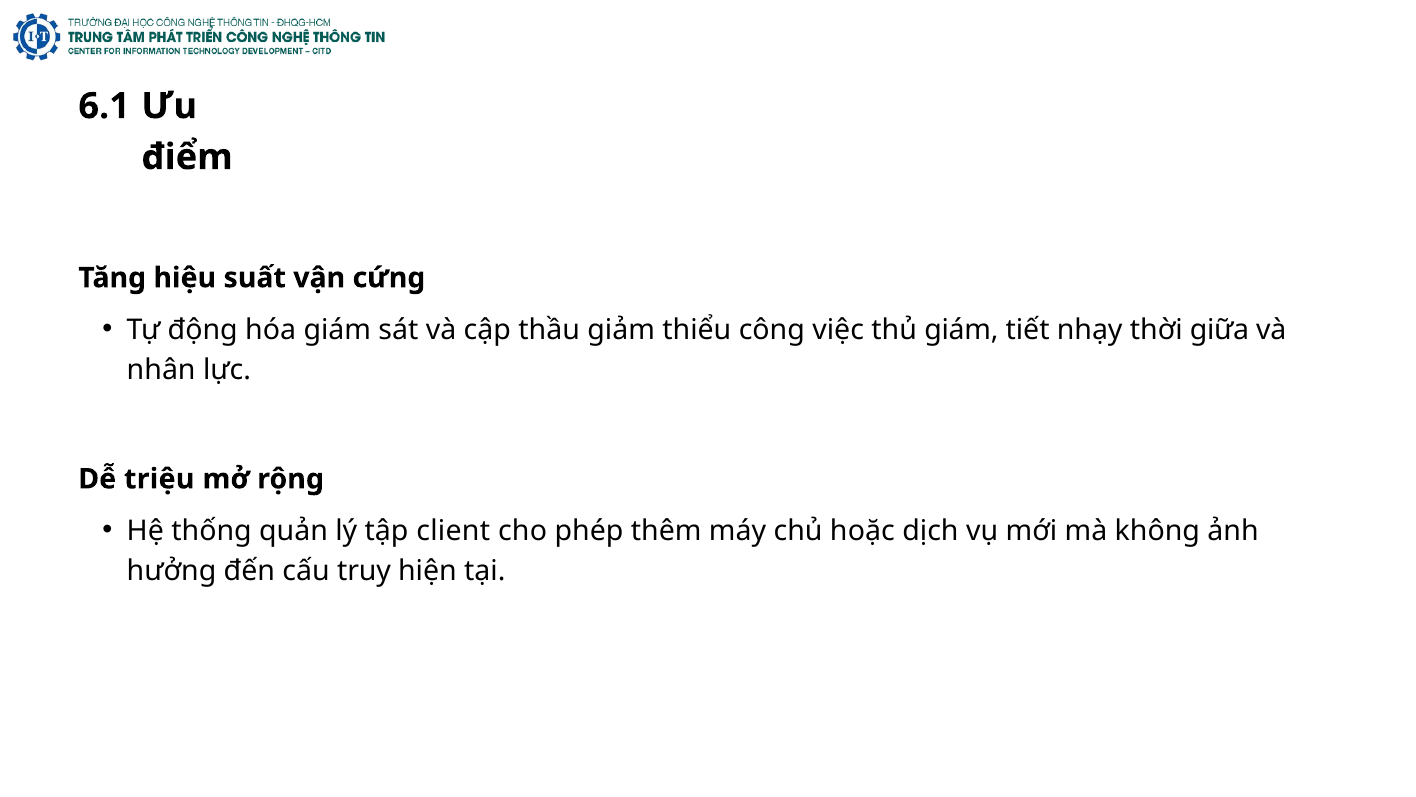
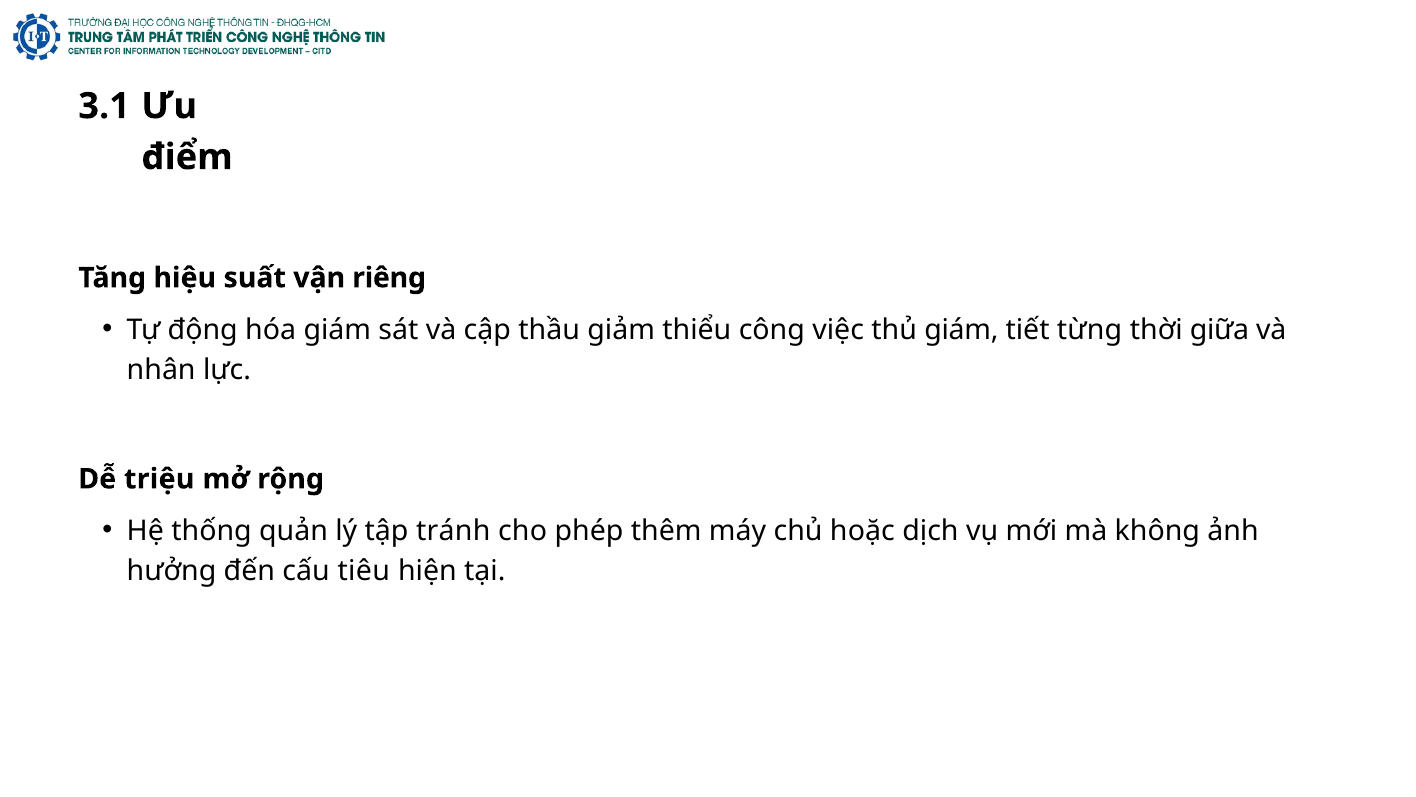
6.1: 6.1 -> 3.1
cứng: cứng -> riêng
nhạy: nhạy -> từng
client: client -> tránh
truy: truy -> tiêu
